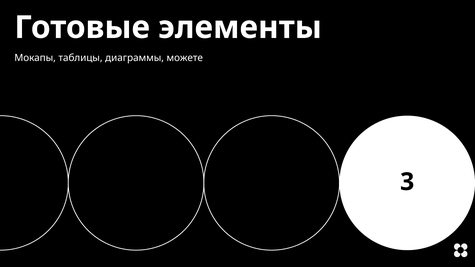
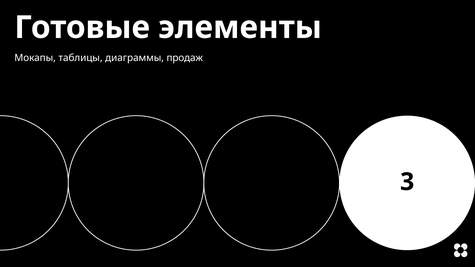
можете: можете -> продаж
